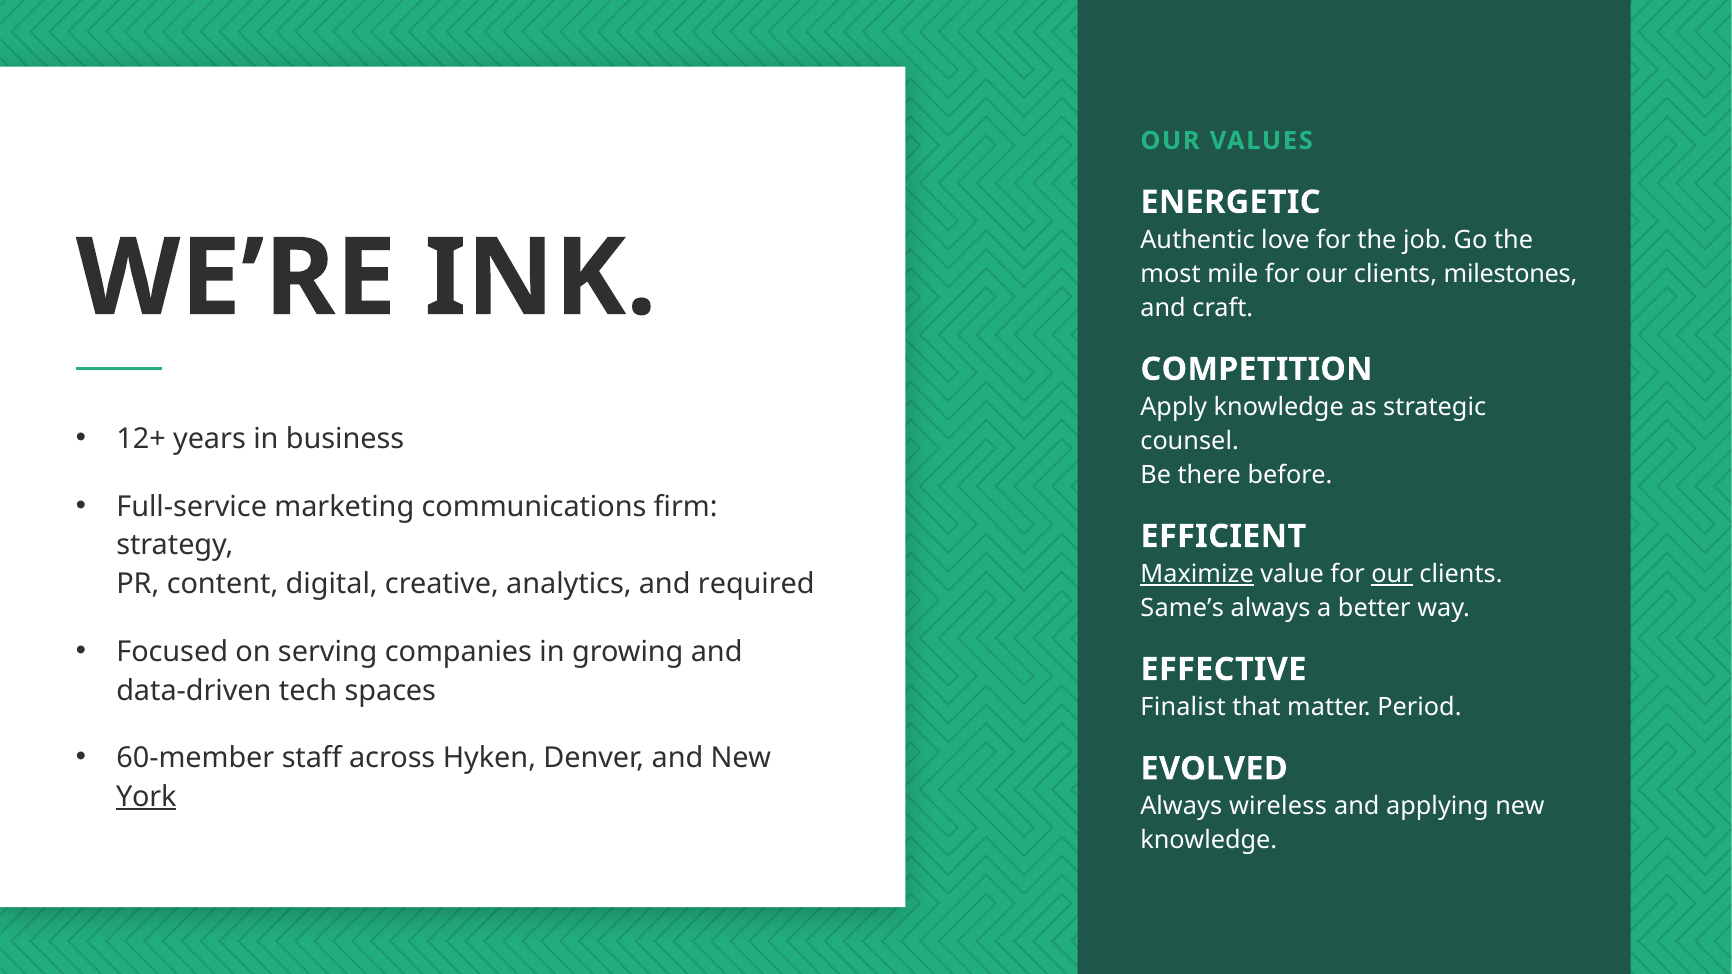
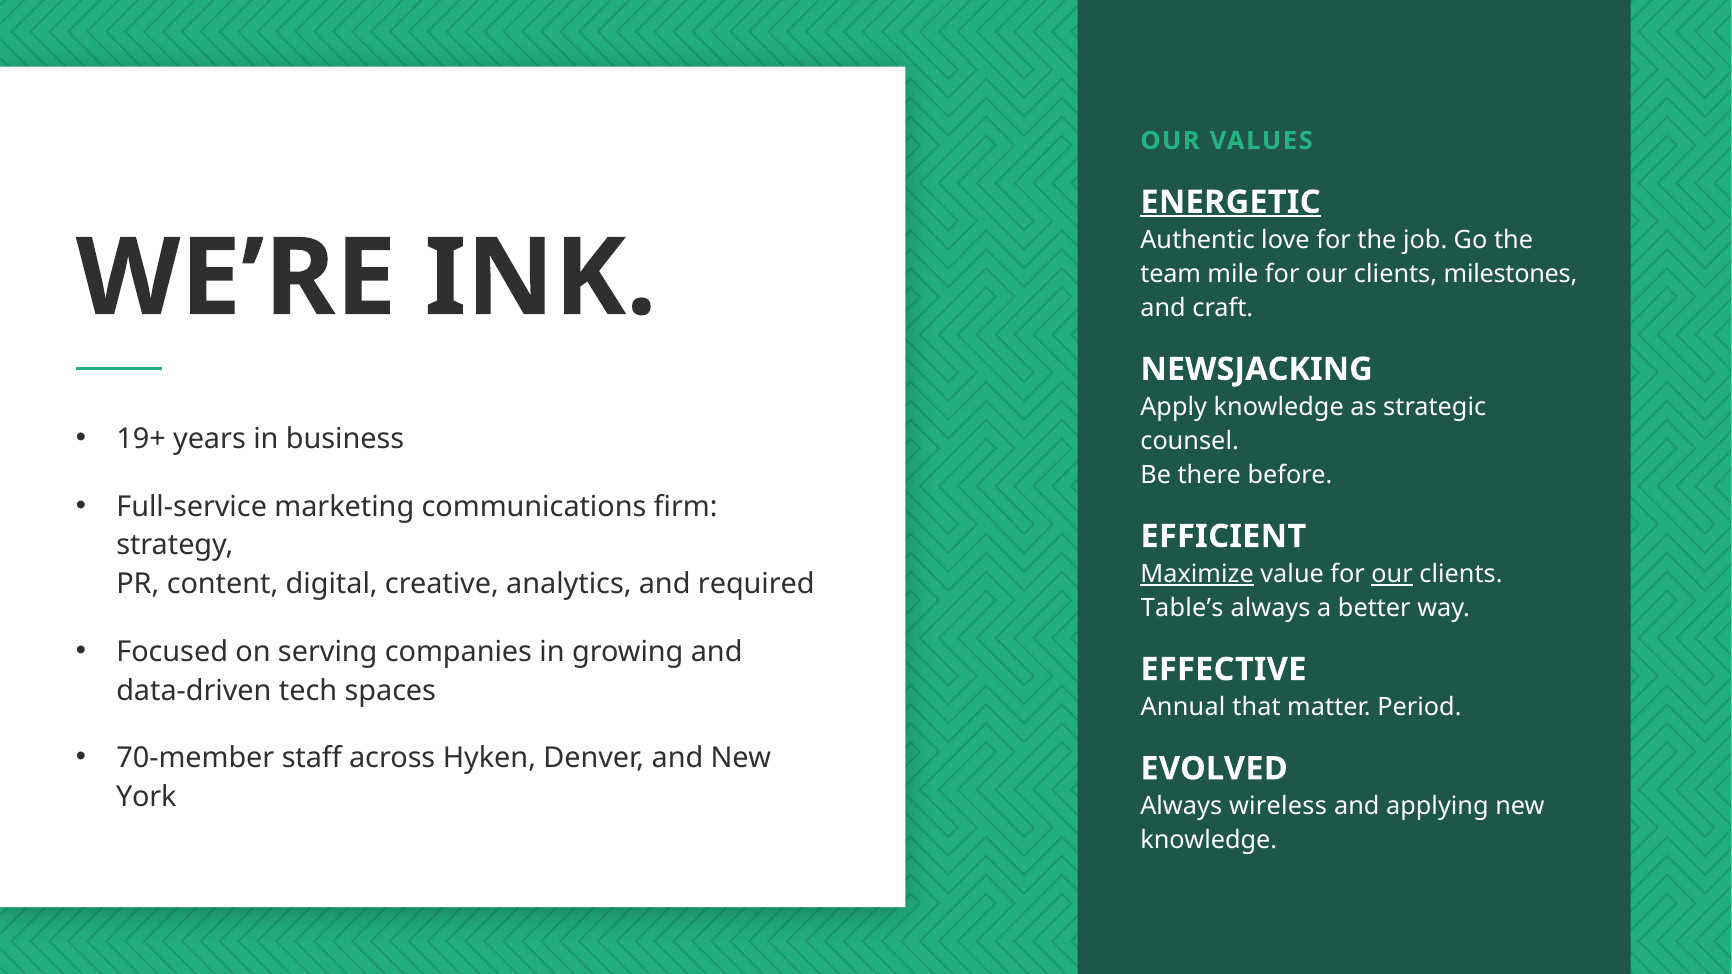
ENERGETIC underline: none -> present
most: most -> team
COMPETITION: COMPETITION -> NEWSJACKING
12+: 12+ -> 19+
Same’s: Same’s -> Table’s
Finalist: Finalist -> Annual
60-member: 60-member -> 70-member
York underline: present -> none
